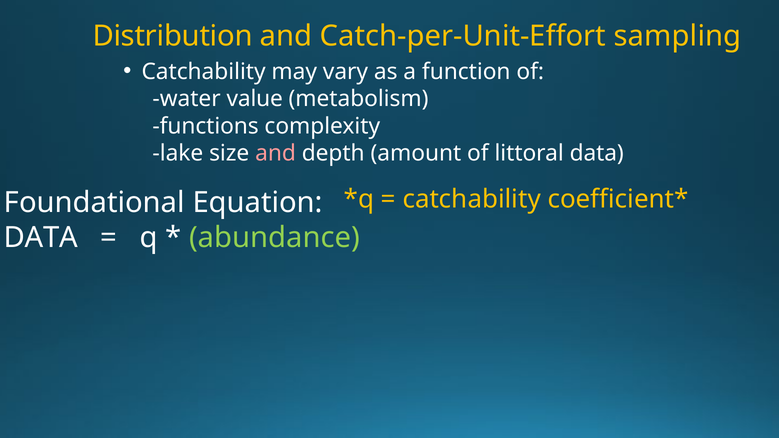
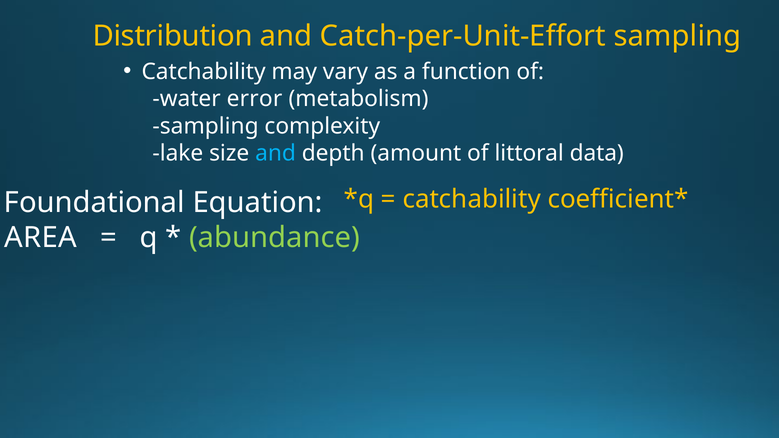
value: value -> error
functions at (206, 126): functions -> sampling
and at (276, 154) colour: pink -> light blue
DATA at (41, 238): DATA -> AREA
